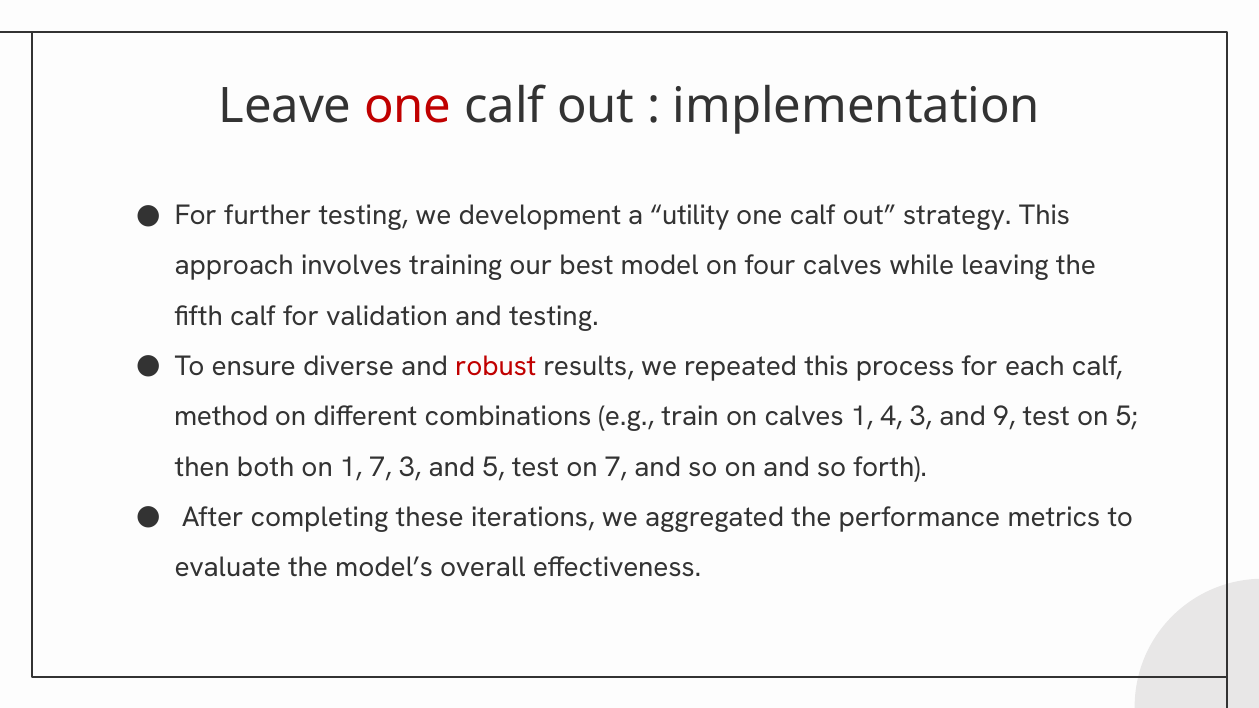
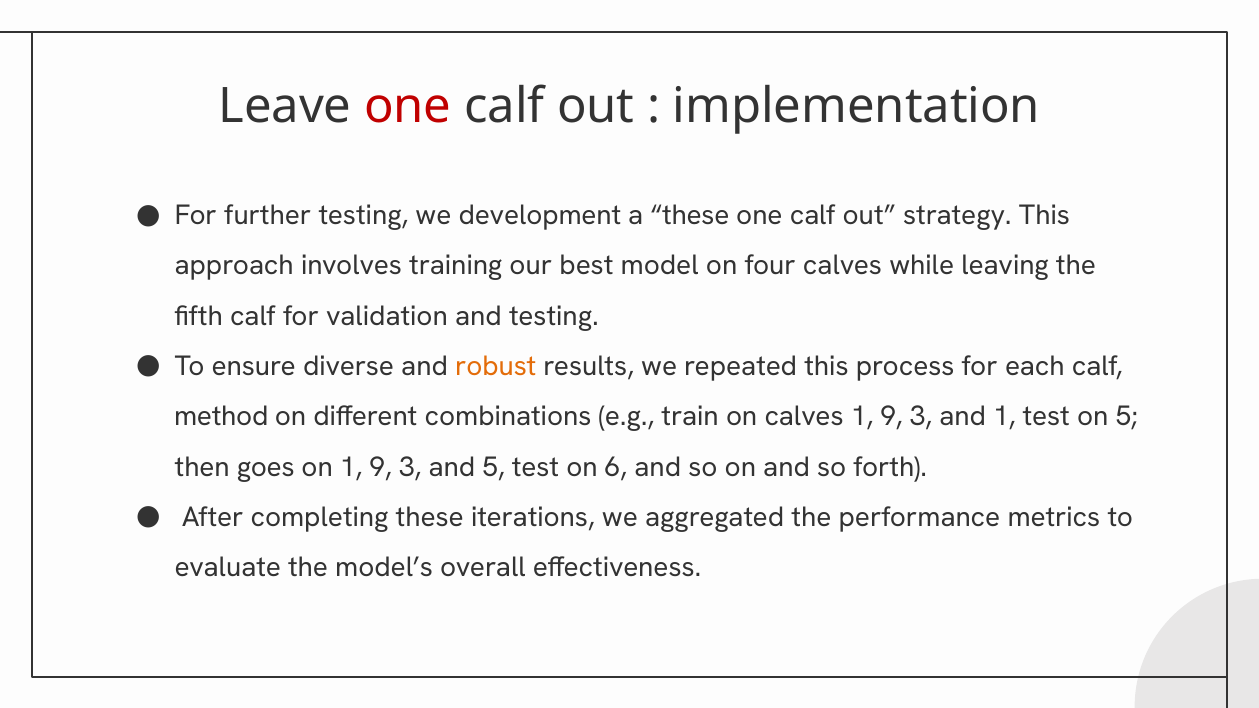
a utility: utility -> these
robust colour: red -> orange
calves 1 4: 4 -> 9
and 9: 9 -> 1
both: both -> goes
on 1 7: 7 -> 9
on 7: 7 -> 6
